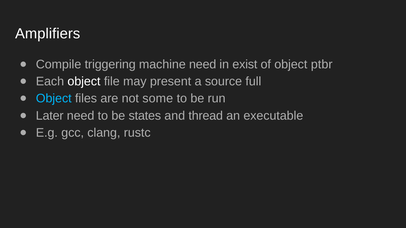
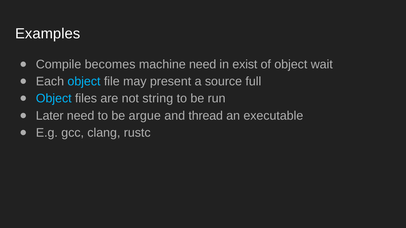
Amplifiers: Amplifiers -> Examples
triggering: triggering -> becomes
ptbr: ptbr -> wait
object at (84, 82) colour: white -> light blue
some: some -> string
states: states -> argue
